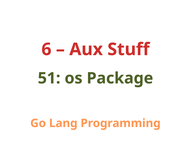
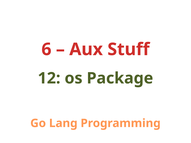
51: 51 -> 12
